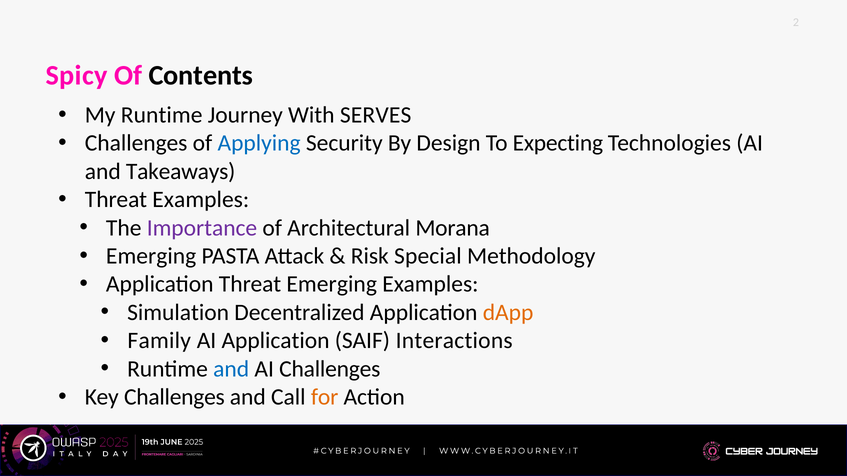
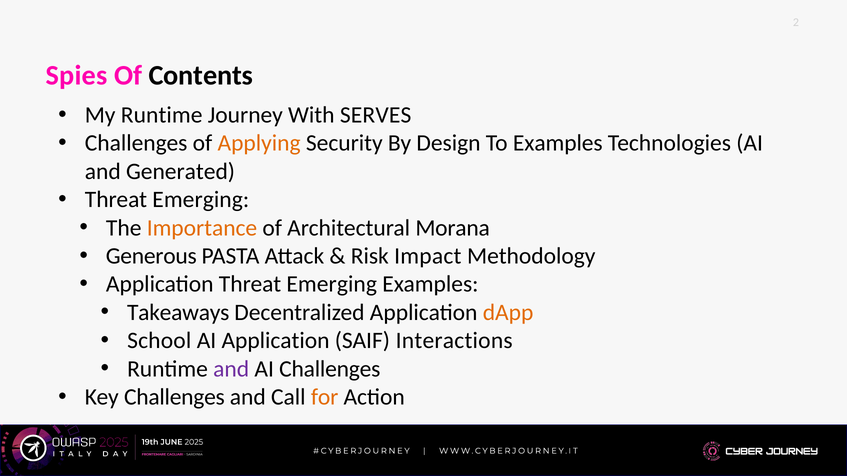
Spicy: Spicy -> Spies
Applying colour: blue -> orange
To Expecting: Expecting -> Examples
Takeaways: Takeaways -> Generated
Examples at (201, 200): Examples -> Emerging
Importance colour: purple -> orange
Emerging at (151, 256): Emerging -> Generous
Special: Special -> Impact
Simulation: Simulation -> Takeaways
Family: Family -> School
and at (231, 369) colour: blue -> purple
